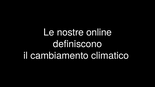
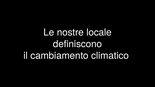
online: online -> locale
